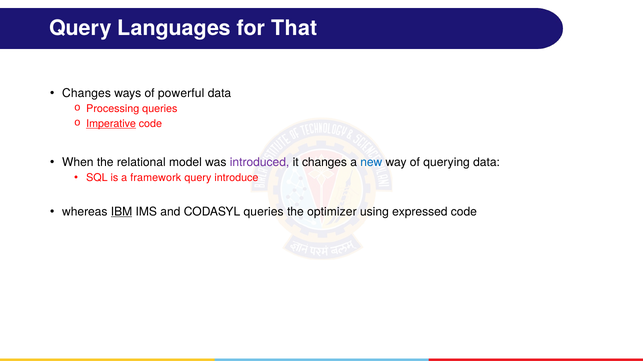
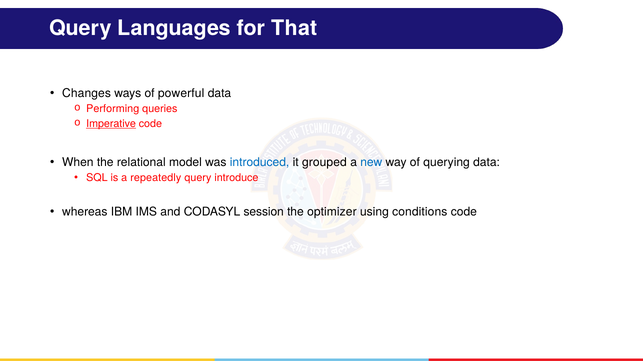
Processing: Processing -> Performing
introduced colour: purple -> blue
it changes: changes -> grouped
framework: framework -> repeatedly
IBM underline: present -> none
CODASYL queries: queries -> session
expressed: expressed -> conditions
